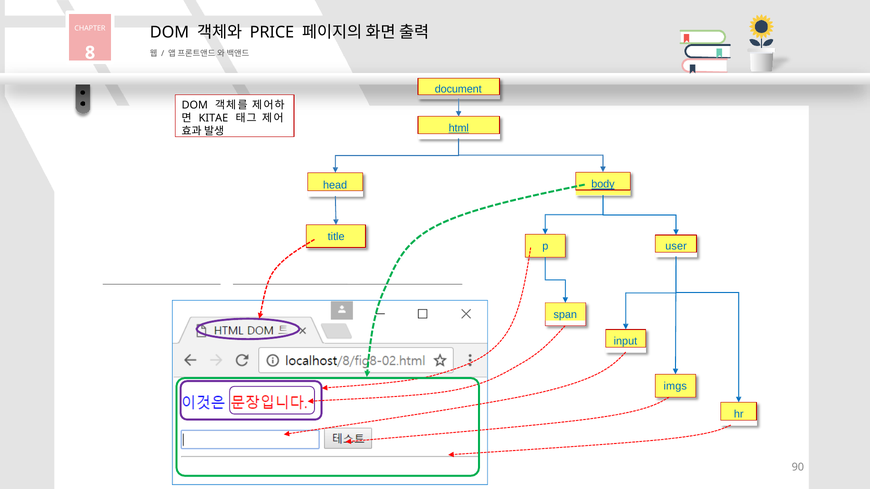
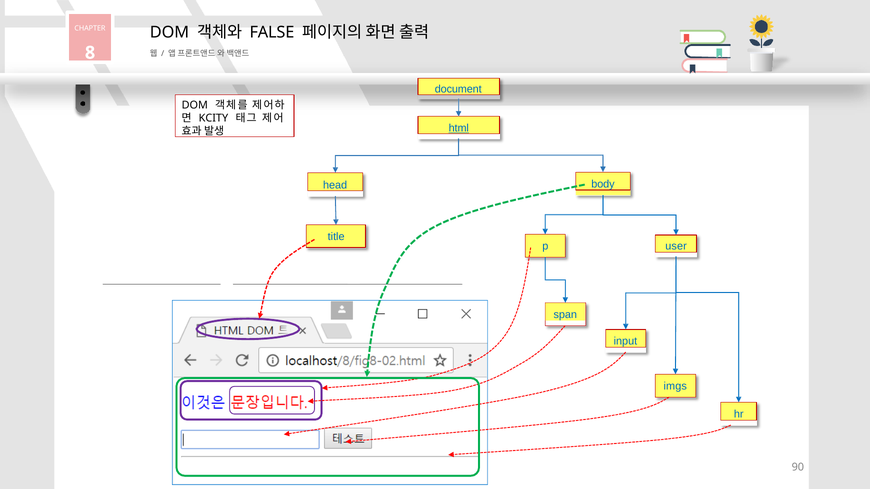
PRICE: PRICE -> FALSE
KITAE: KITAE -> KCITY
body underline: present -> none
